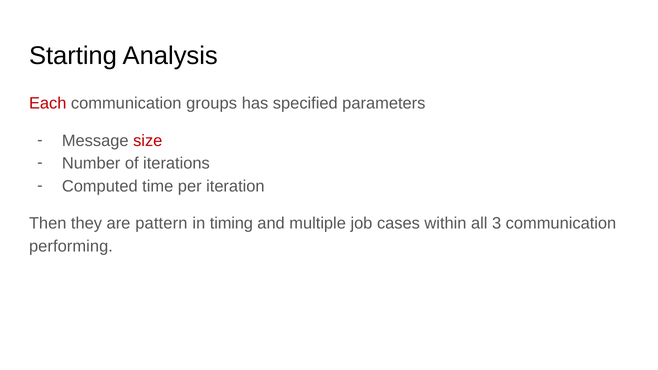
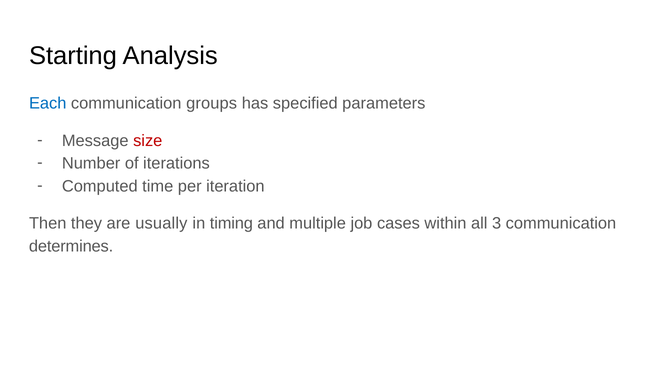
Each colour: red -> blue
pattern: pattern -> usually
performing: performing -> determines
